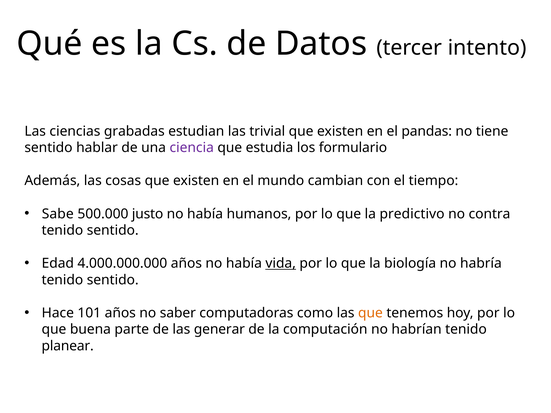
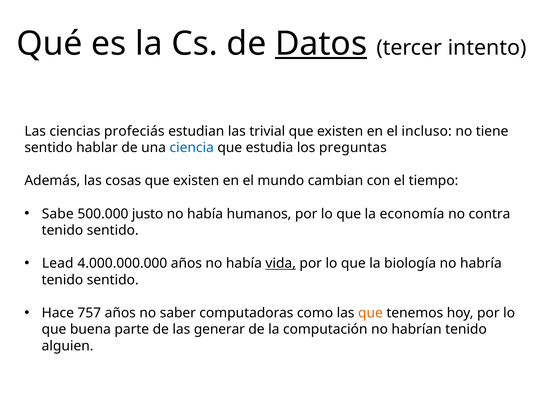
Datos underline: none -> present
grabadas: grabadas -> profeciás
pandas: pandas -> incluso
ciencia colour: purple -> blue
formulario: formulario -> preguntas
predictivo: predictivo -> economía
Edad: Edad -> Lead
101: 101 -> 757
planear: planear -> alguien
